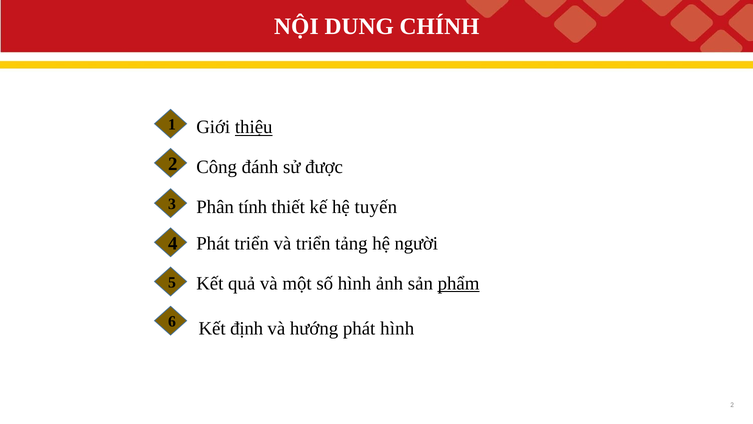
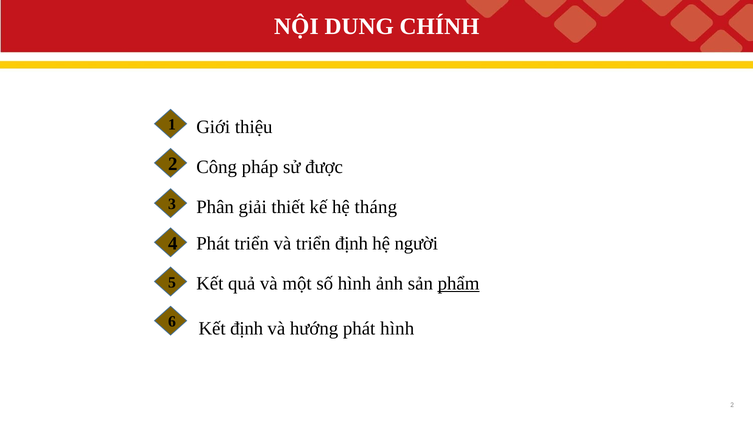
thiệu underline: present -> none
đánh: đánh -> pháp
tính: tính -> giải
tuyến: tuyến -> tháng
triển tảng: tảng -> định
